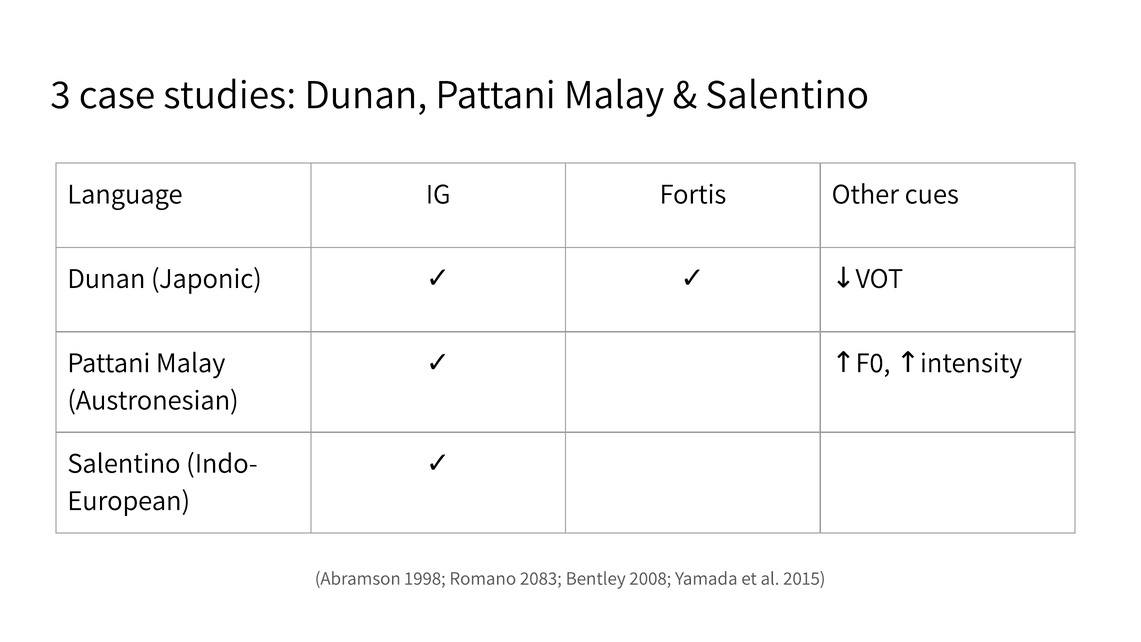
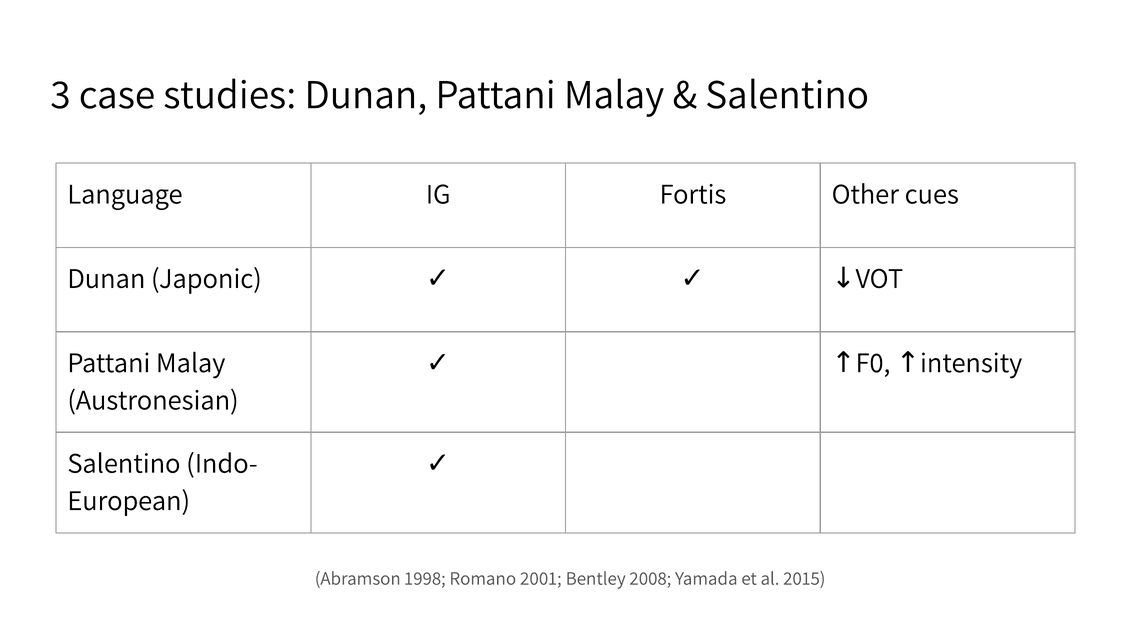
2083: 2083 -> 2001
